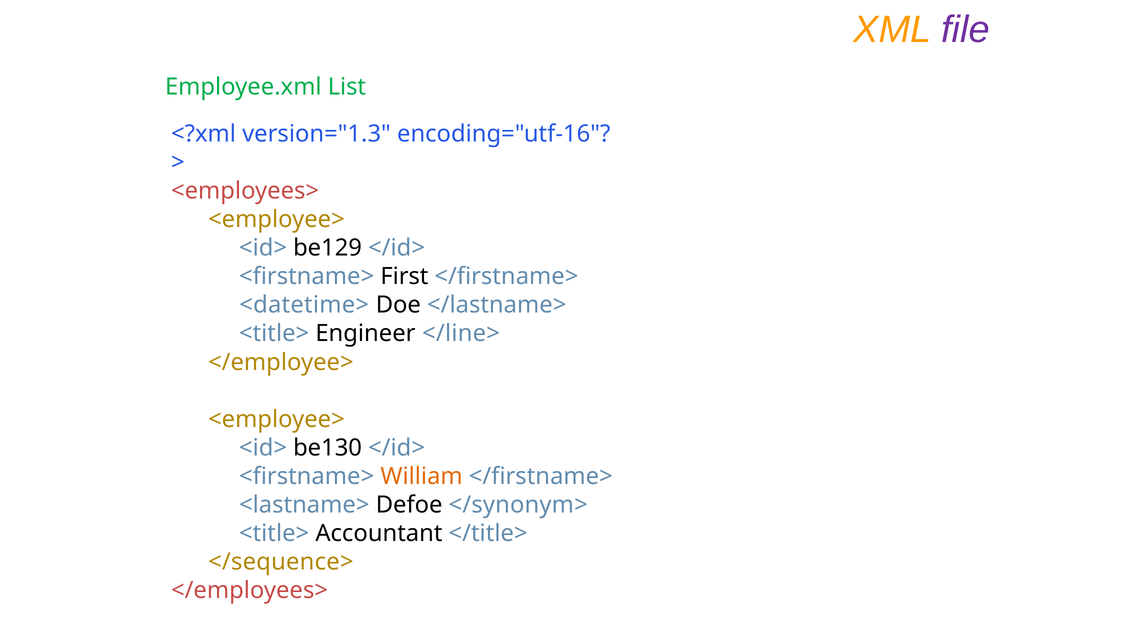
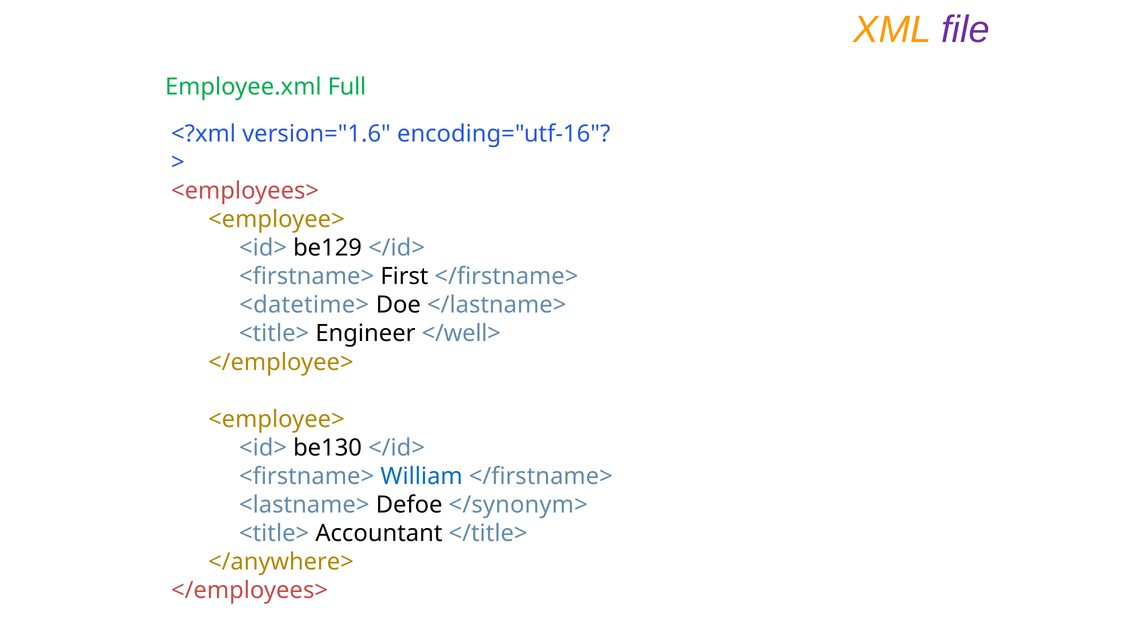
List: List -> Full
version="1.3: version="1.3 -> version="1.6
</line>: </line> -> </well>
William colour: orange -> blue
</sequence>: </sequence> -> </anywhere>
